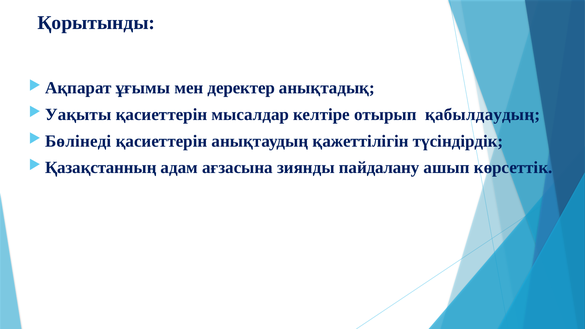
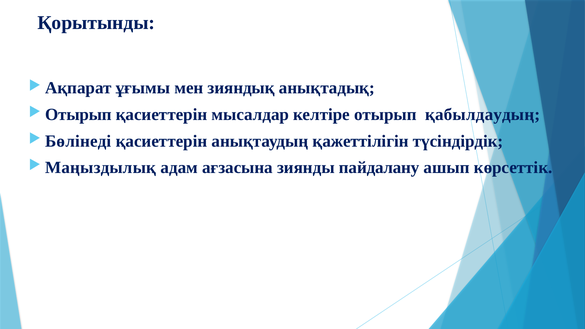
деректер: деректер -> зияндық
Уақыты at (78, 115): Уақыты -> Отырып
Қазақстанның: Қазақстанның -> Маңыздылық
